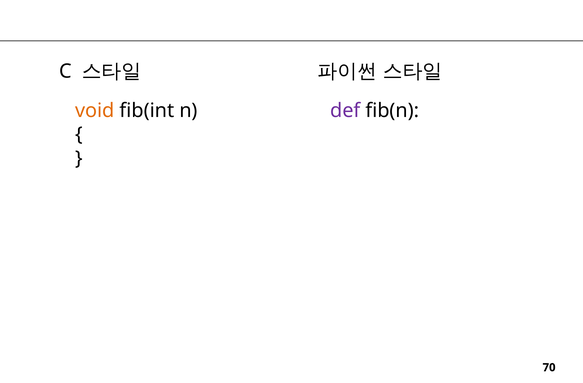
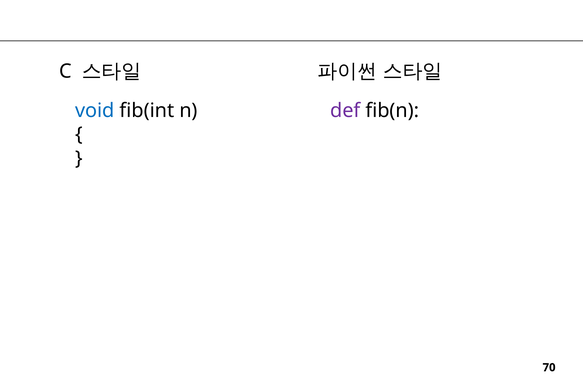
void colour: orange -> blue
